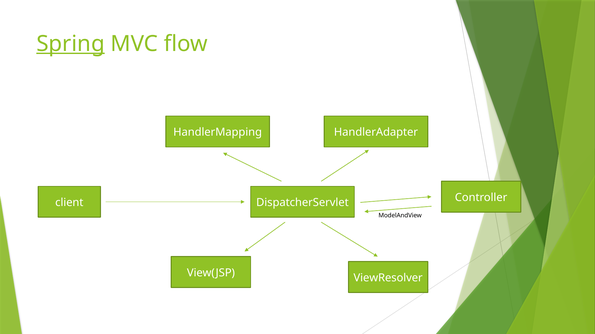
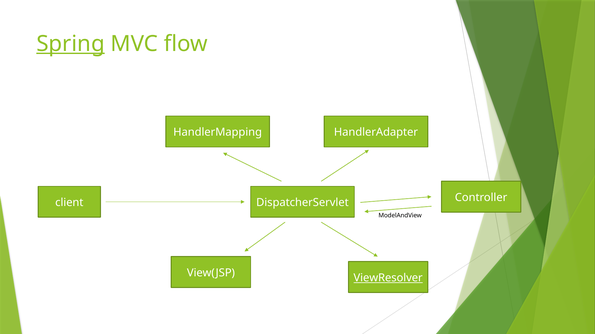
ViewResolver underline: none -> present
